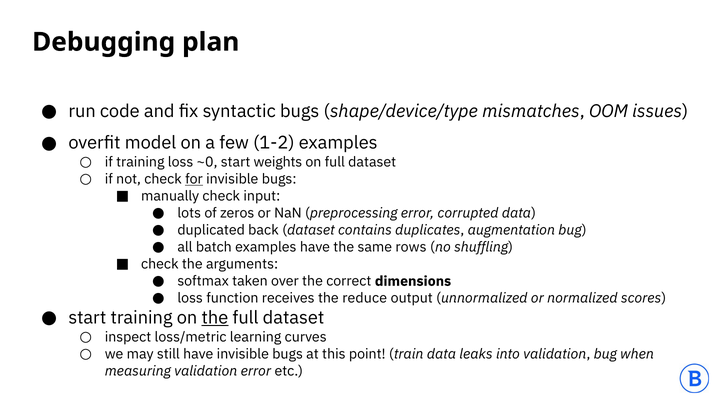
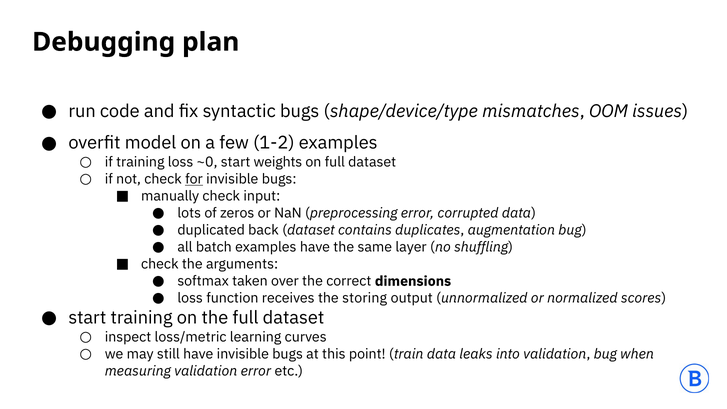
rows: rows -> layer
reduce: reduce -> storing
the at (215, 318) underline: present -> none
